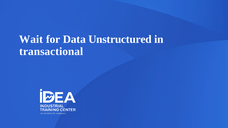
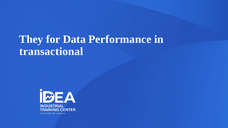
Wait: Wait -> They
Unstructured: Unstructured -> Performance
